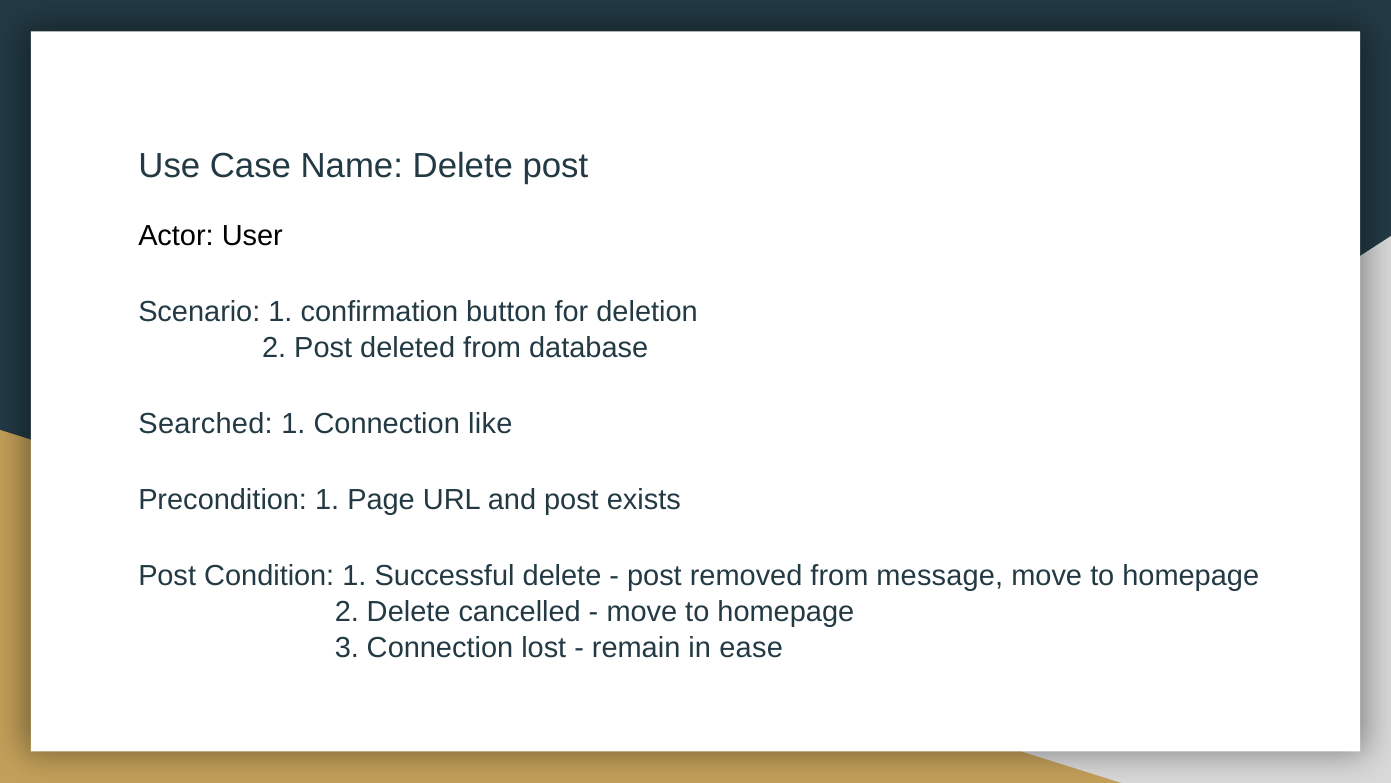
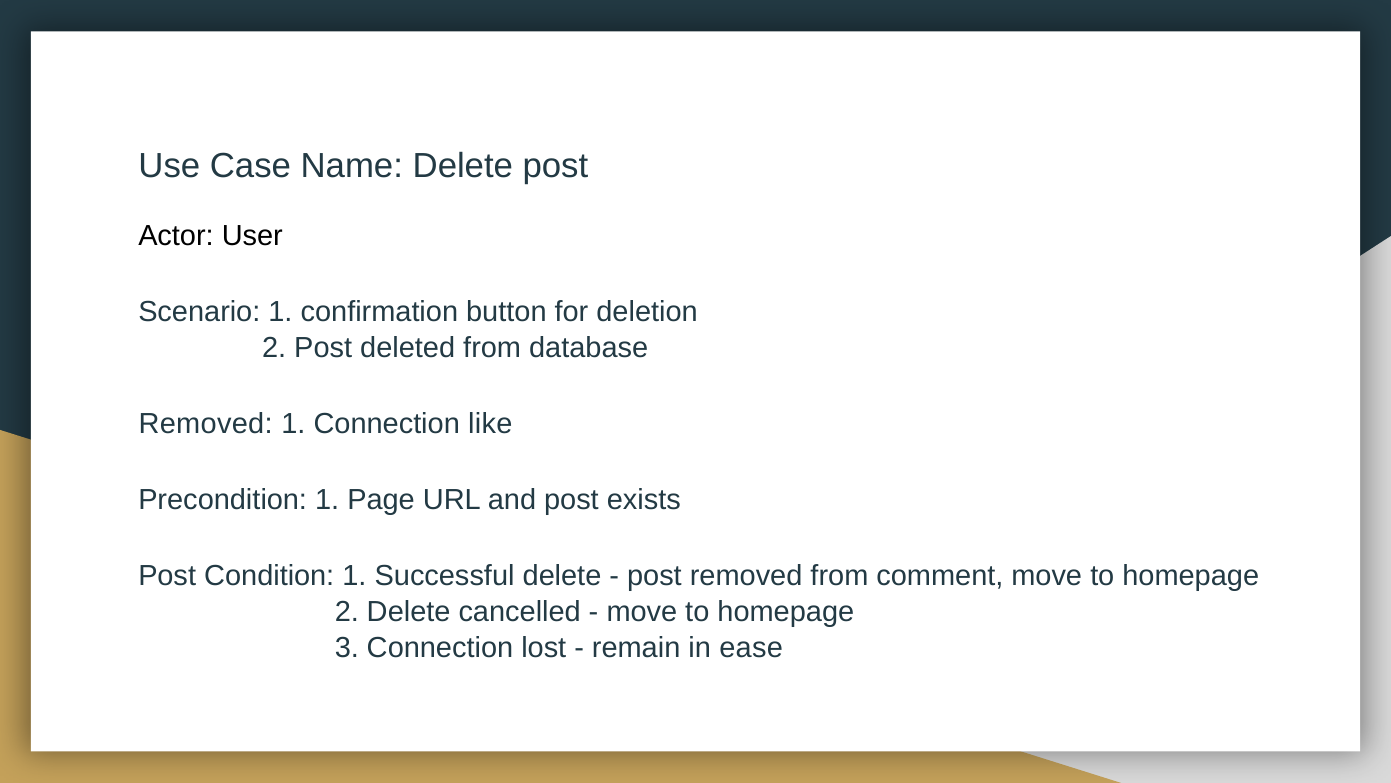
Searched at (206, 424): Searched -> Removed
message: message -> comment
